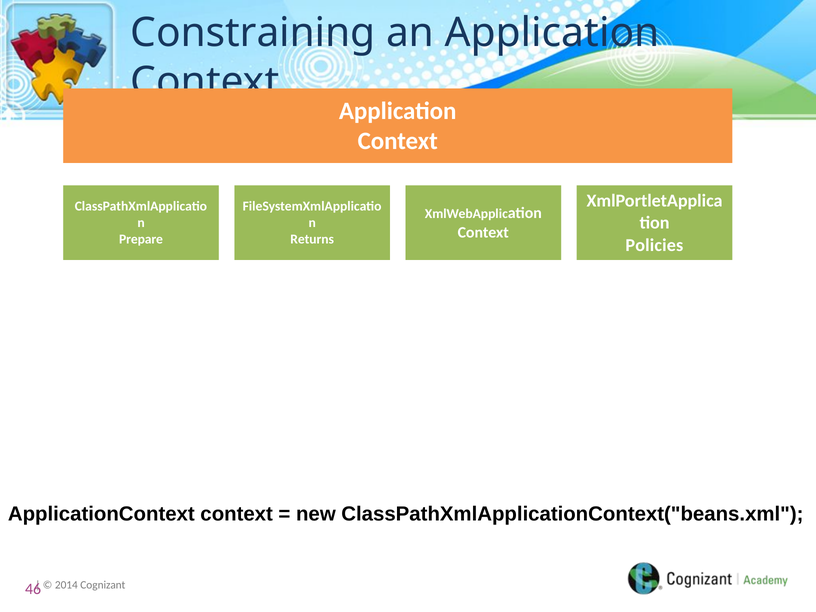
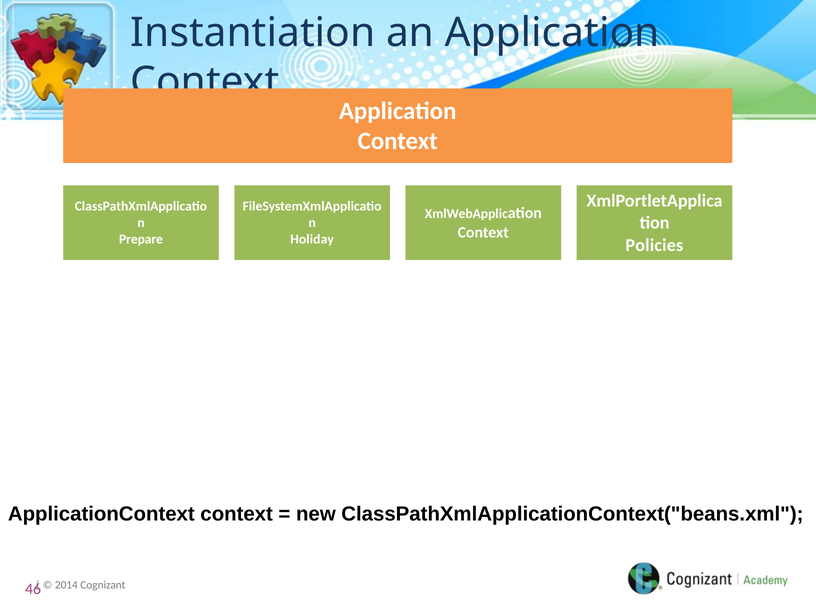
Constraining: Constraining -> Instantiation
Returns: Returns -> Holiday
